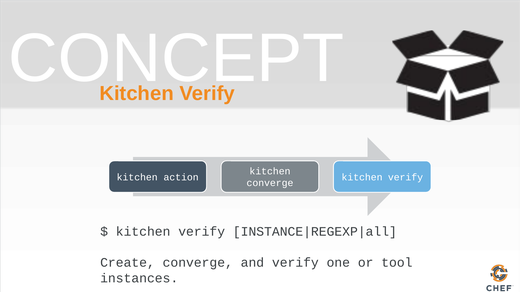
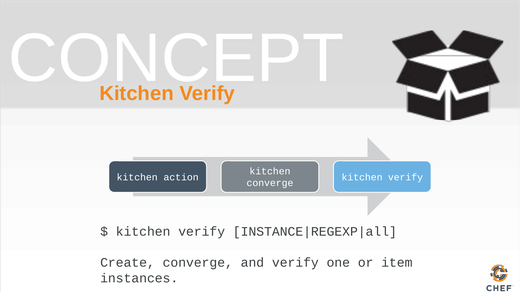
tool: tool -> item
